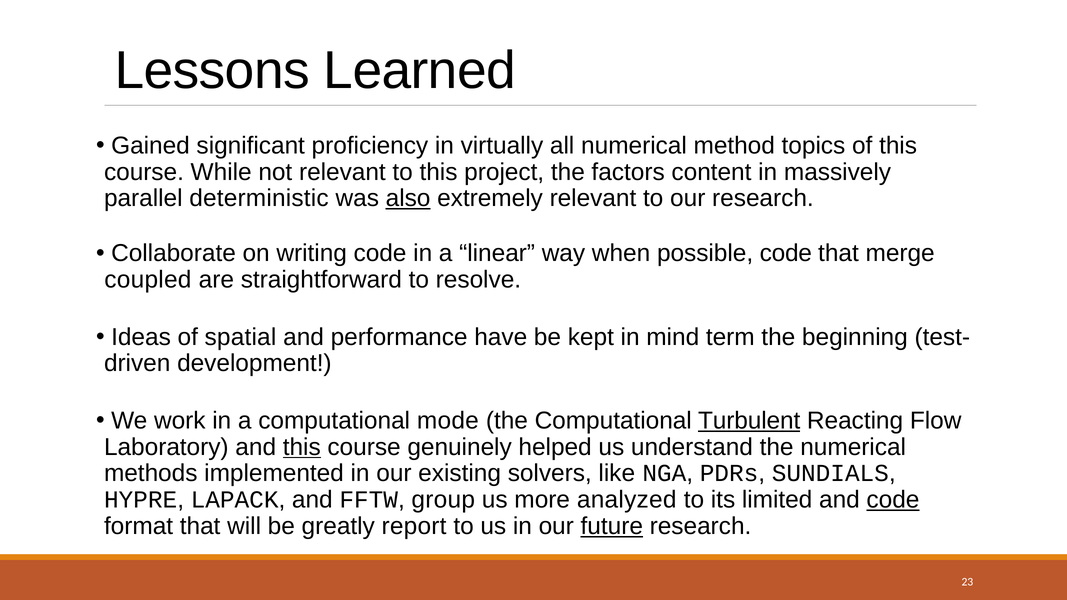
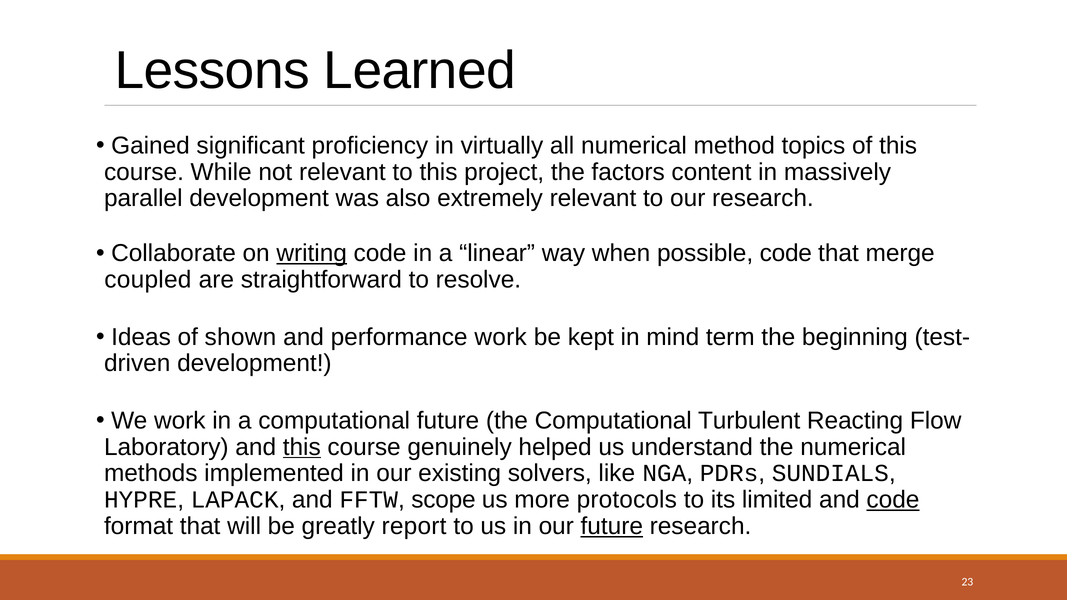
parallel deterministic: deterministic -> development
also underline: present -> none
writing underline: none -> present
spatial: spatial -> shown
performance have: have -> work
computational mode: mode -> future
Turbulent underline: present -> none
group: group -> scope
analyzed: analyzed -> protocols
